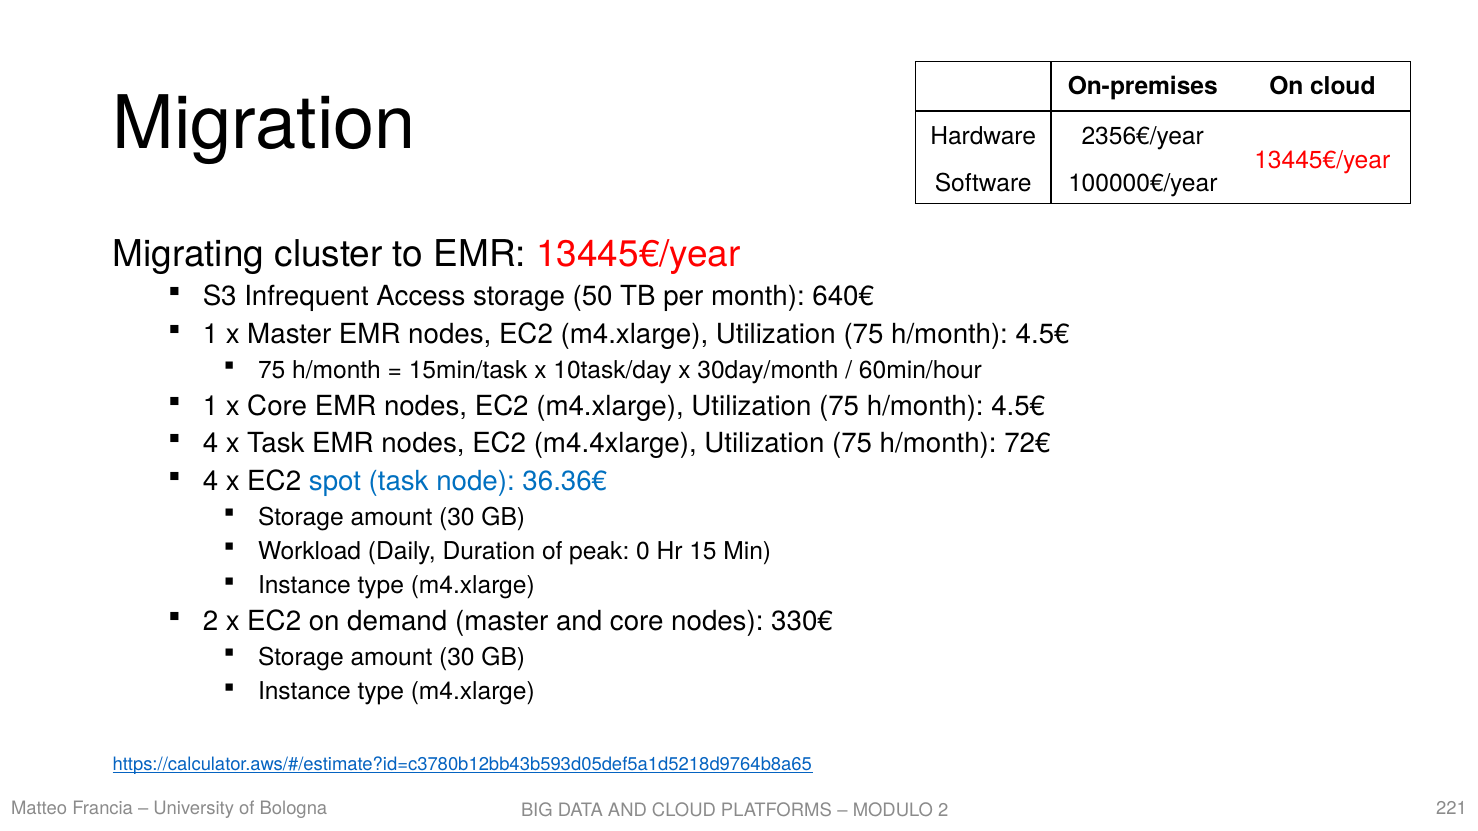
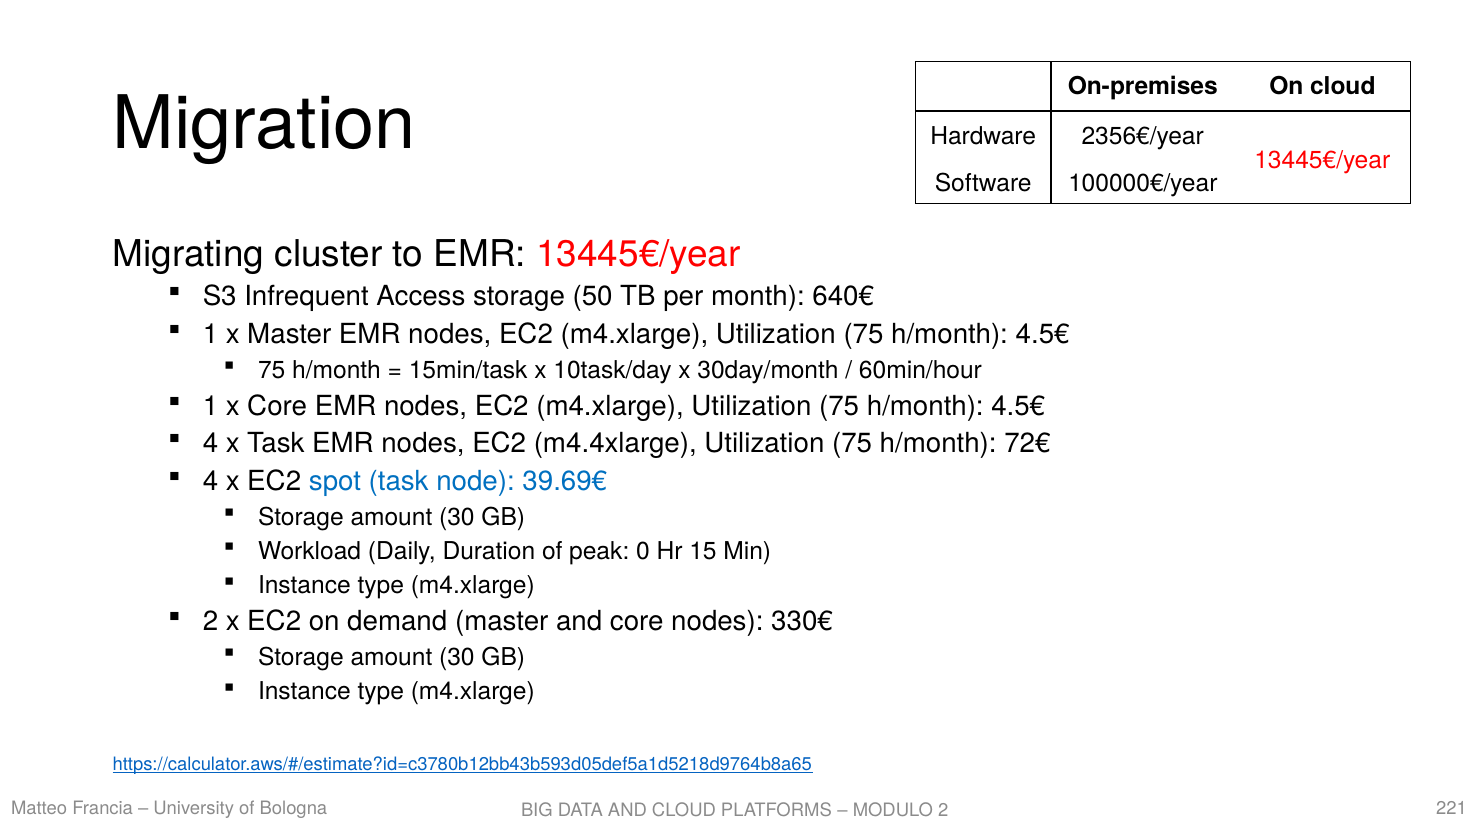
36.36€: 36.36€ -> 39.69€
